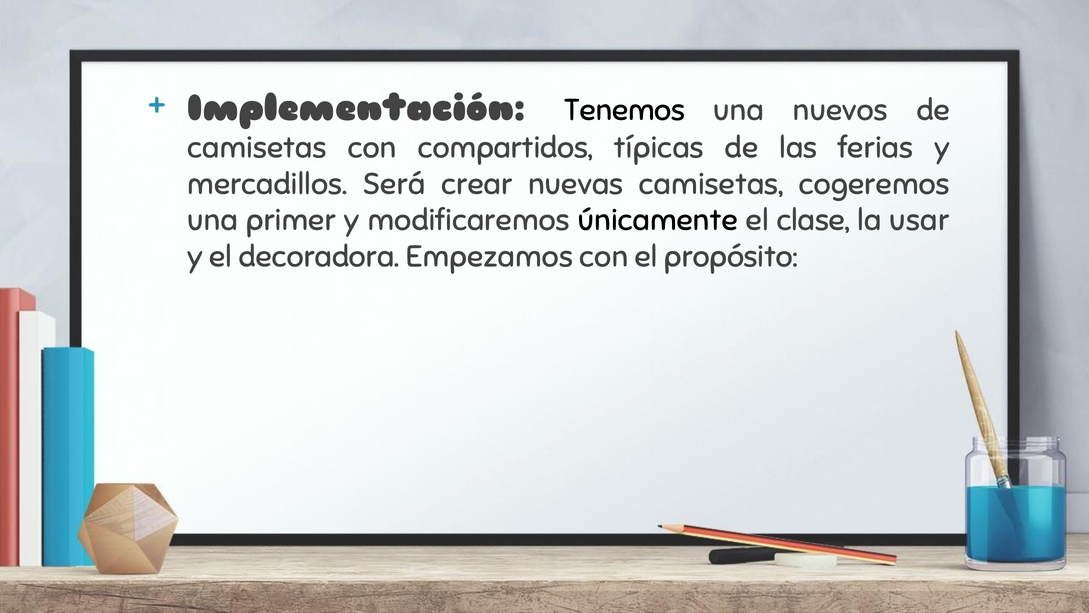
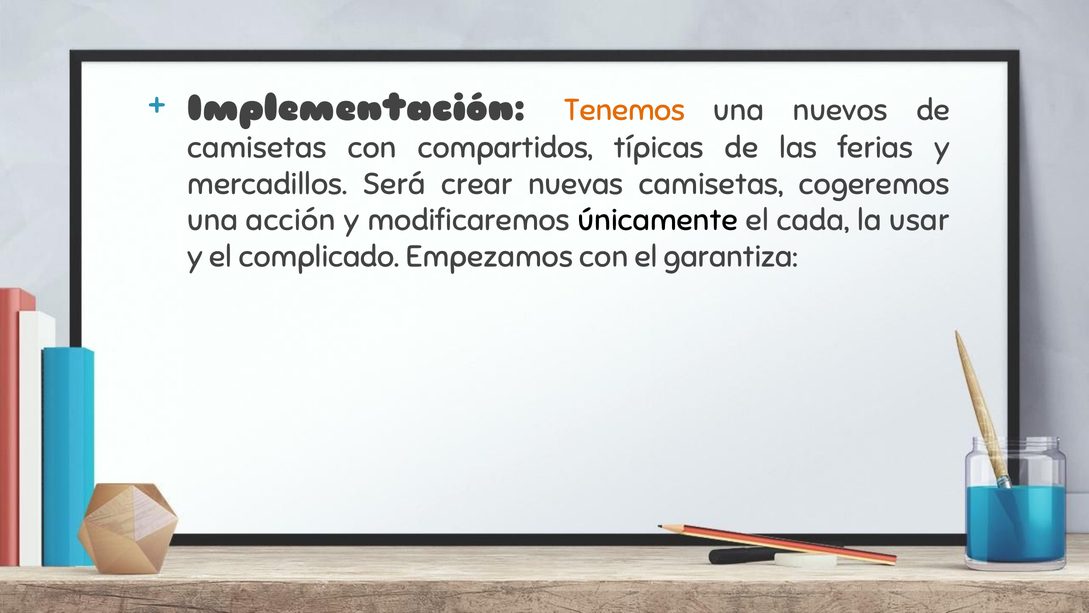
Tenemos colour: black -> orange
primer: primer -> acción
clase: clase -> cada
decoradora: decoradora -> complicado
propósito: propósito -> garantiza
